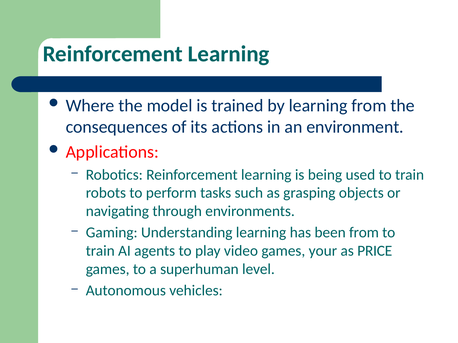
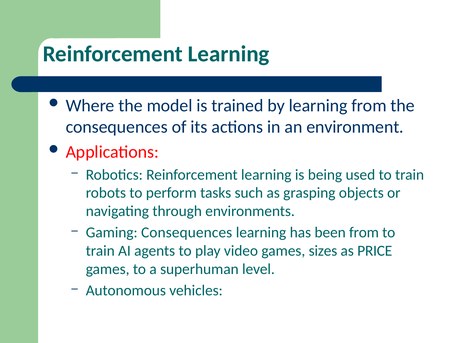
Gaming Understanding: Understanding -> Consequences
your: your -> sizes
